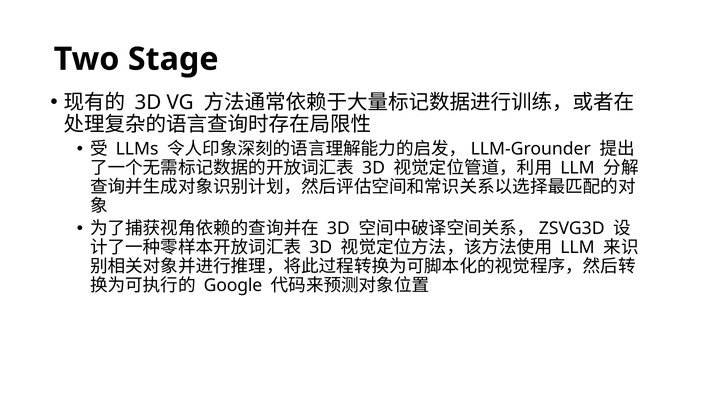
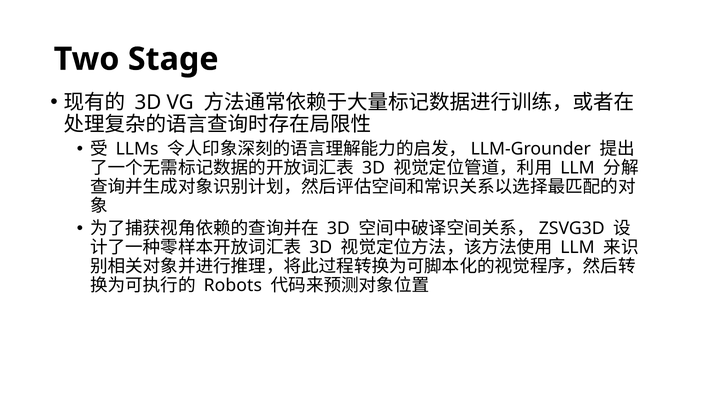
Google: Google -> Robots
